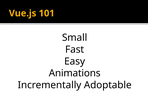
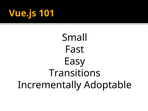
Animations: Animations -> Transitions
